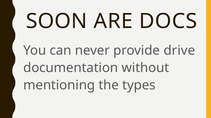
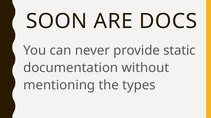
drive: drive -> static
